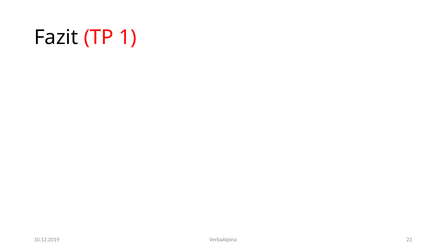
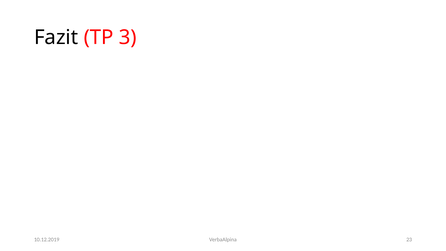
1: 1 -> 3
